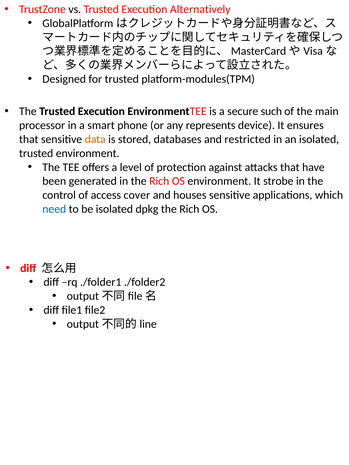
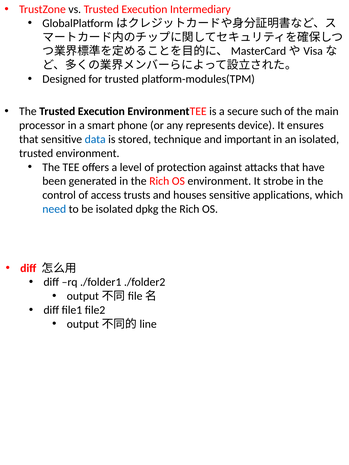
Alternatively: Alternatively -> Intermediary
data colour: orange -> blue
databases: databases -> technique
restricted: restricted -> important
cover: cover -> trusts
